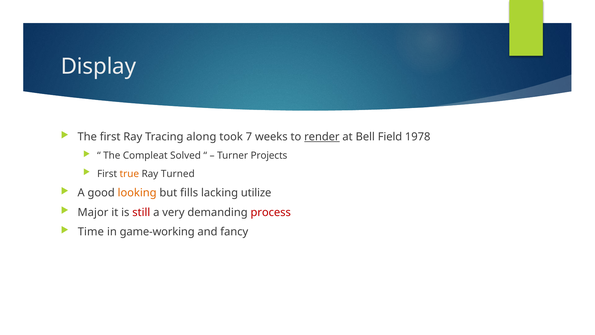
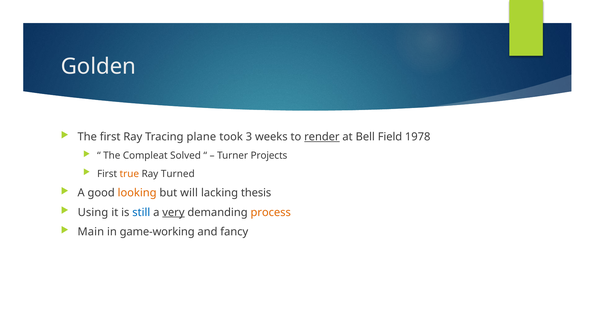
Display: Display -> Golden
along: along -> plane
7: 7 -> 3
fills: fills -> will
utilize: utilize -> thesis
Major: Major -> Using
still colour: red -> blue
very underline: none -> present
process colour: red -> orange
Time: Time -> Main
